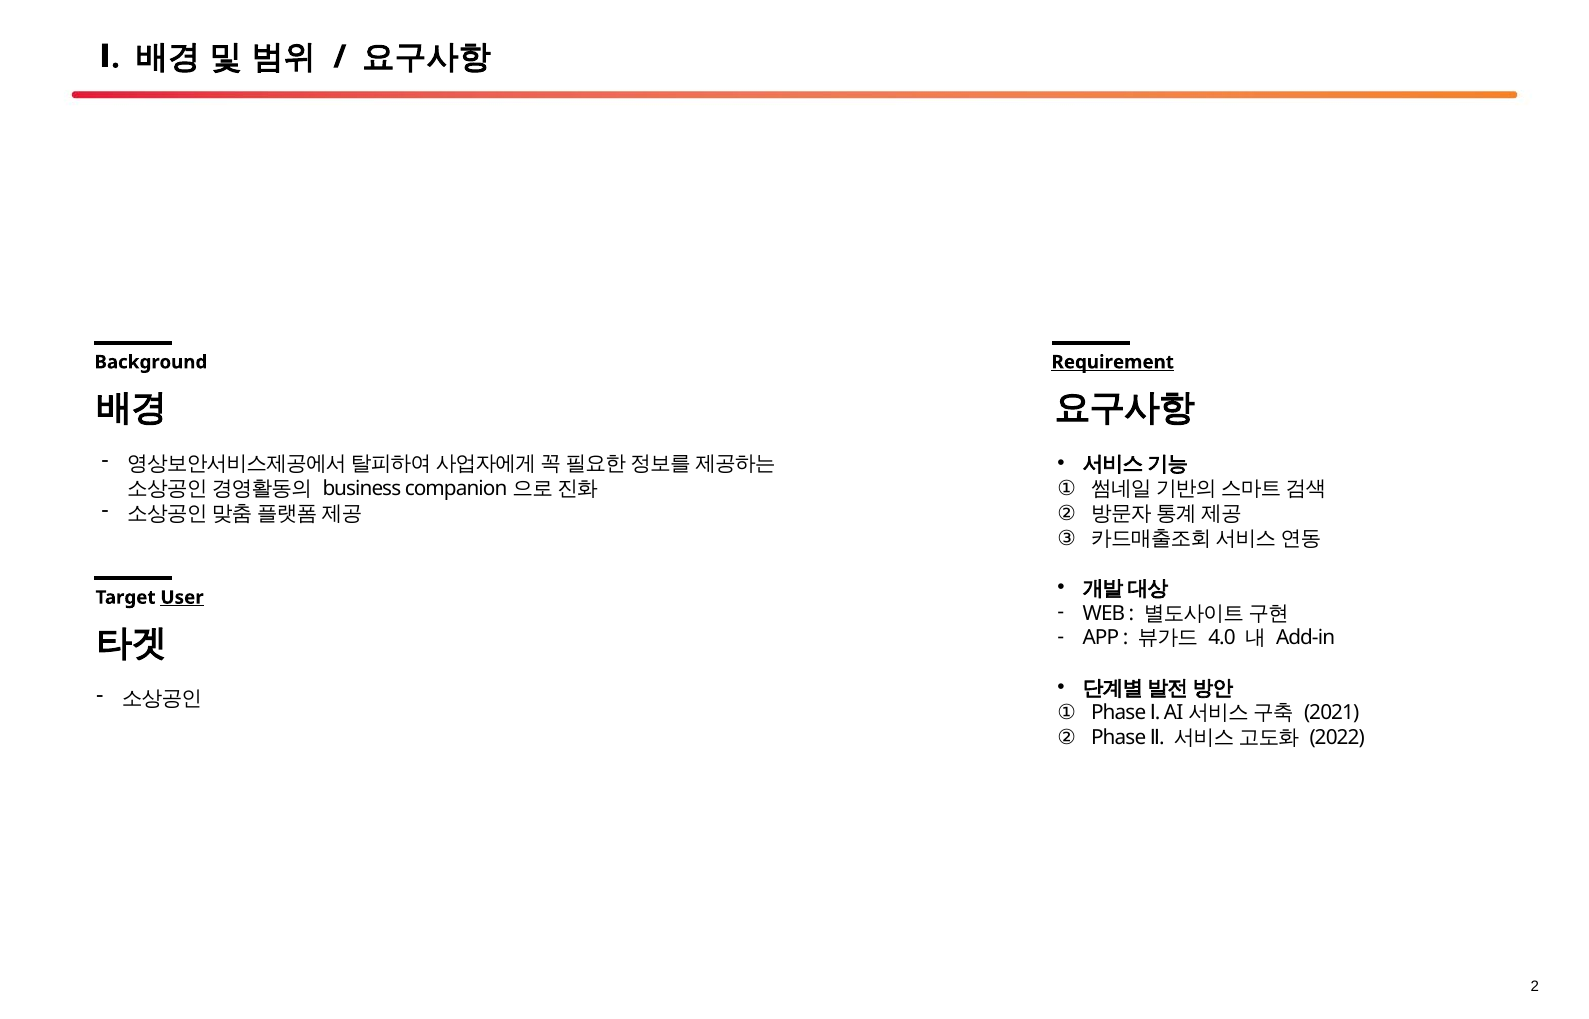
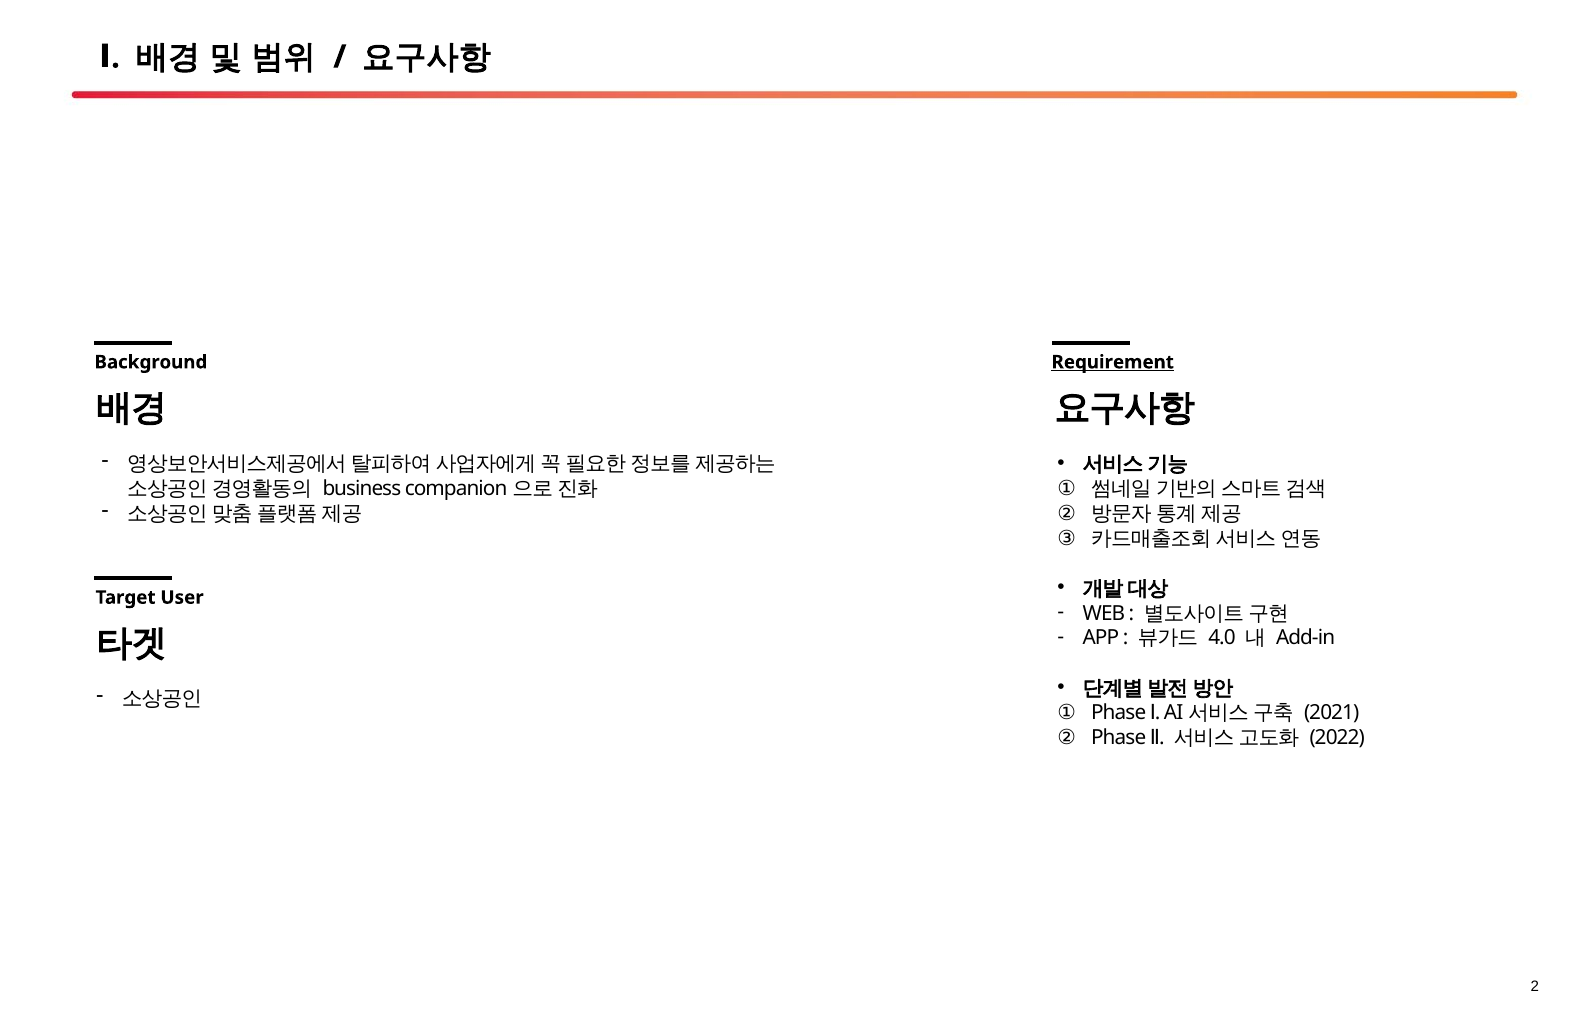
User underline: present -> none
